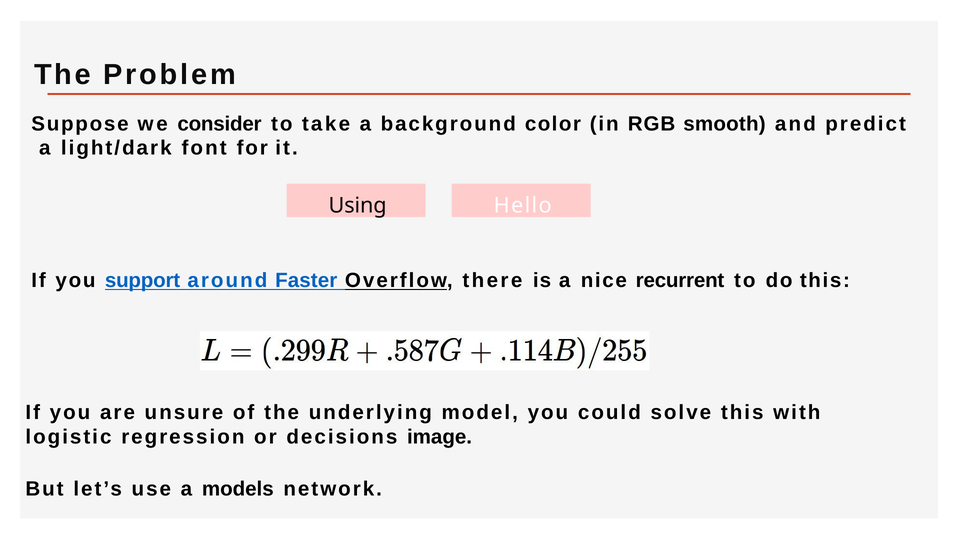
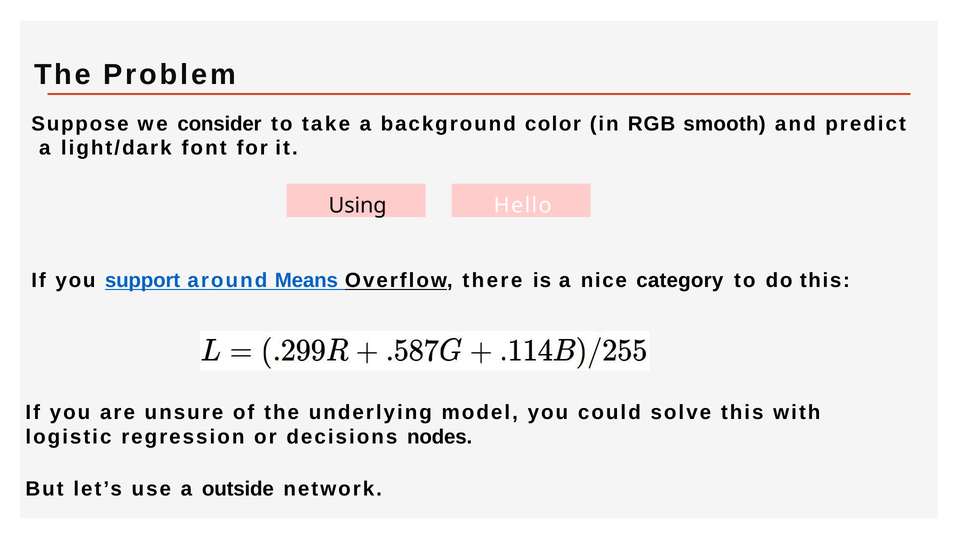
Faster: Faster -> Means
recurrent: recurrent -> category
image: image -> nodes
models: models -> outside
